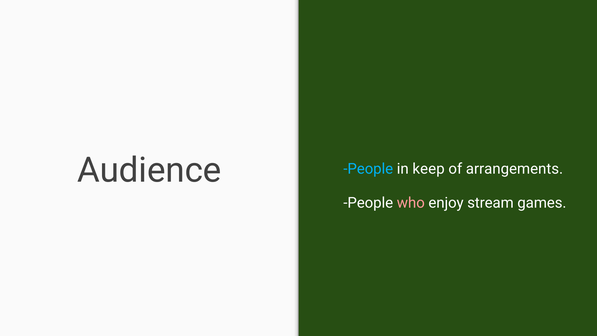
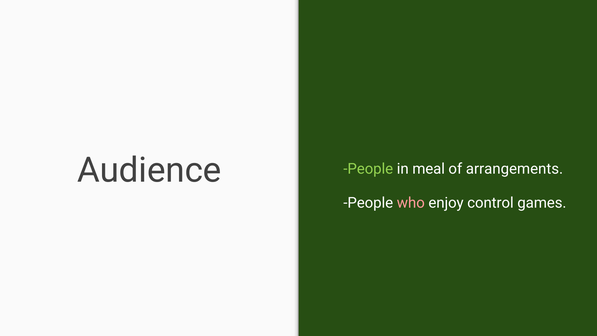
People at (368, 169) colour: light blue -> light green
keep: keep -> meal
stream: stream -> control
